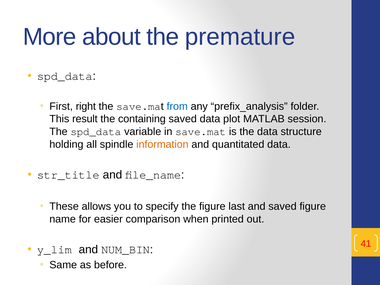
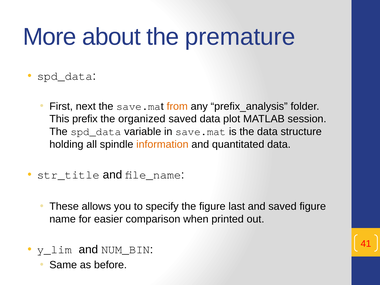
right: right -> next
from colour: blue -> orange
result: result -> prefix
containing: containing -> organized
